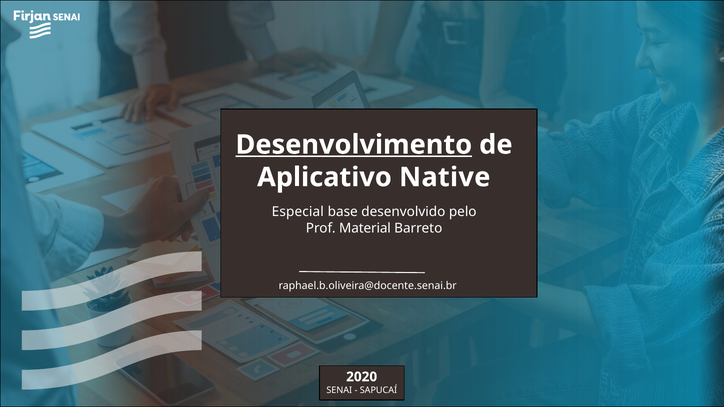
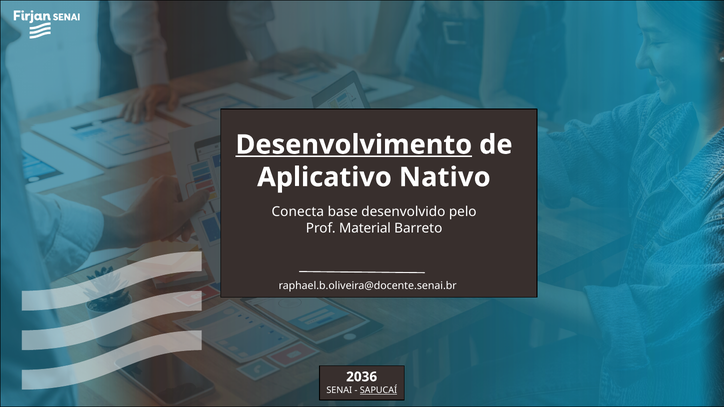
Native: Native -> Nativo
Especial: Especial -> Conecta
2020: 2020 -> 2036
SAPUCAÍ underline: none -> present
